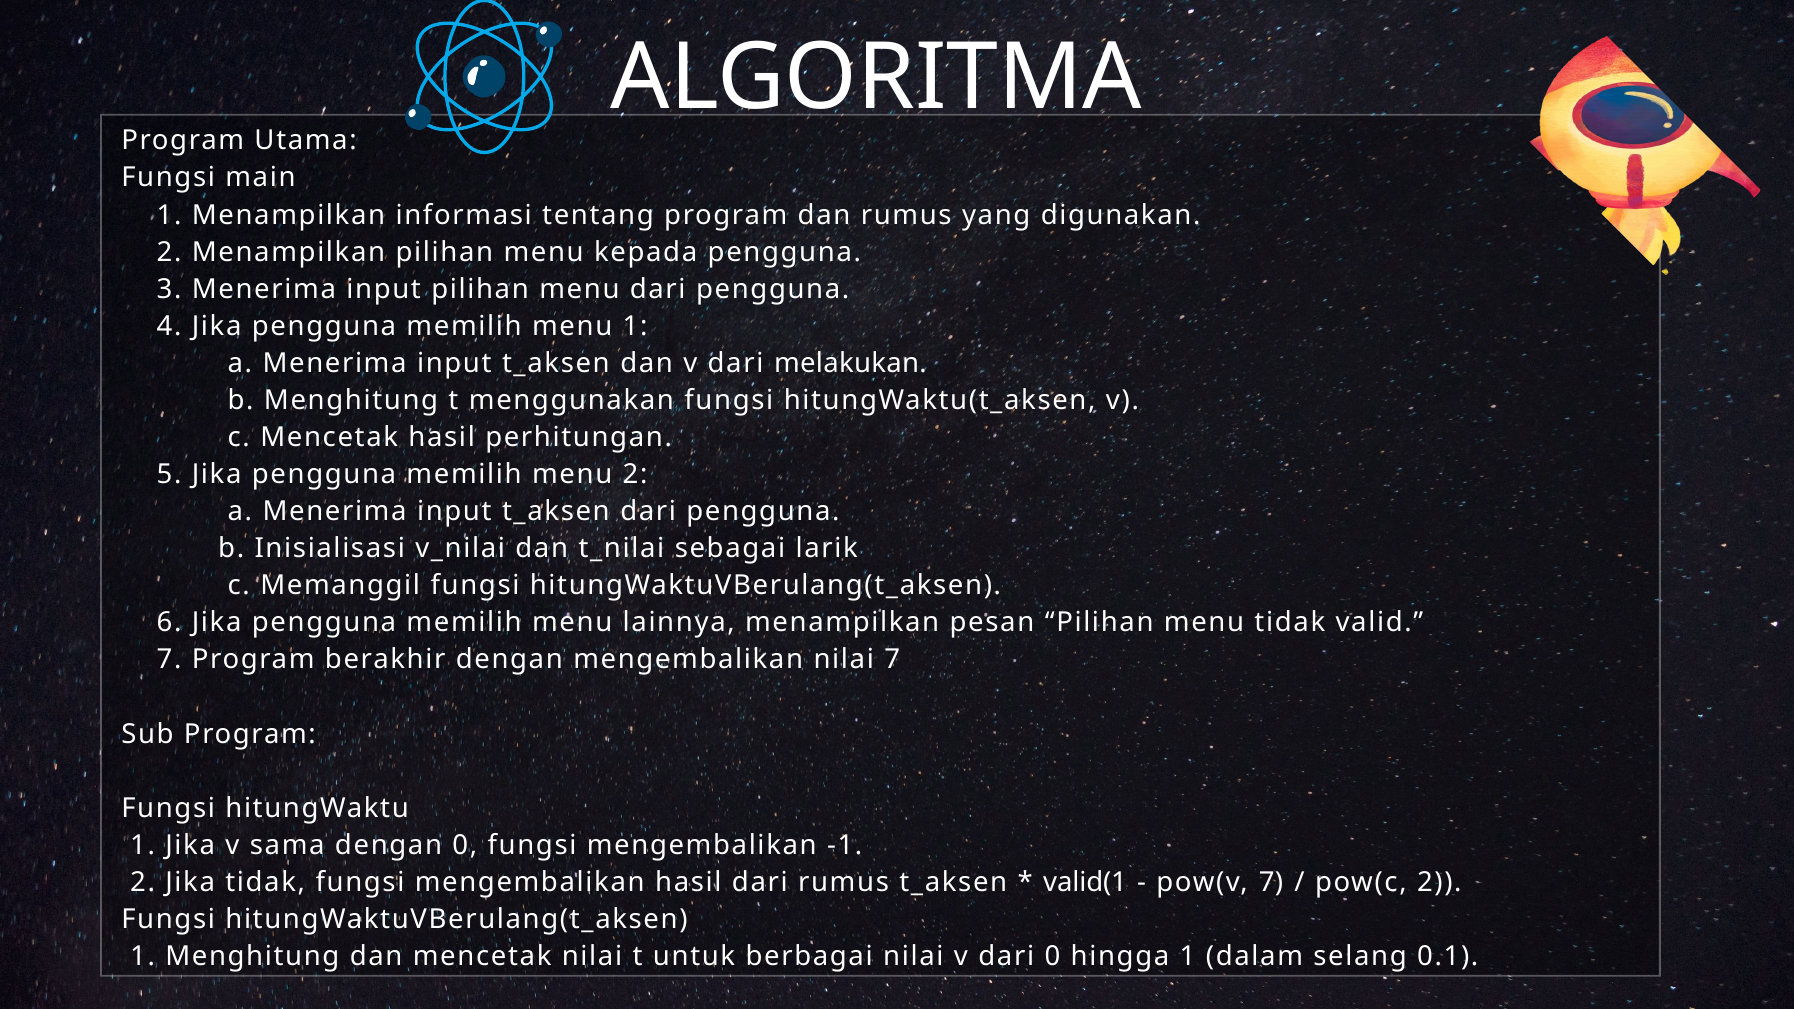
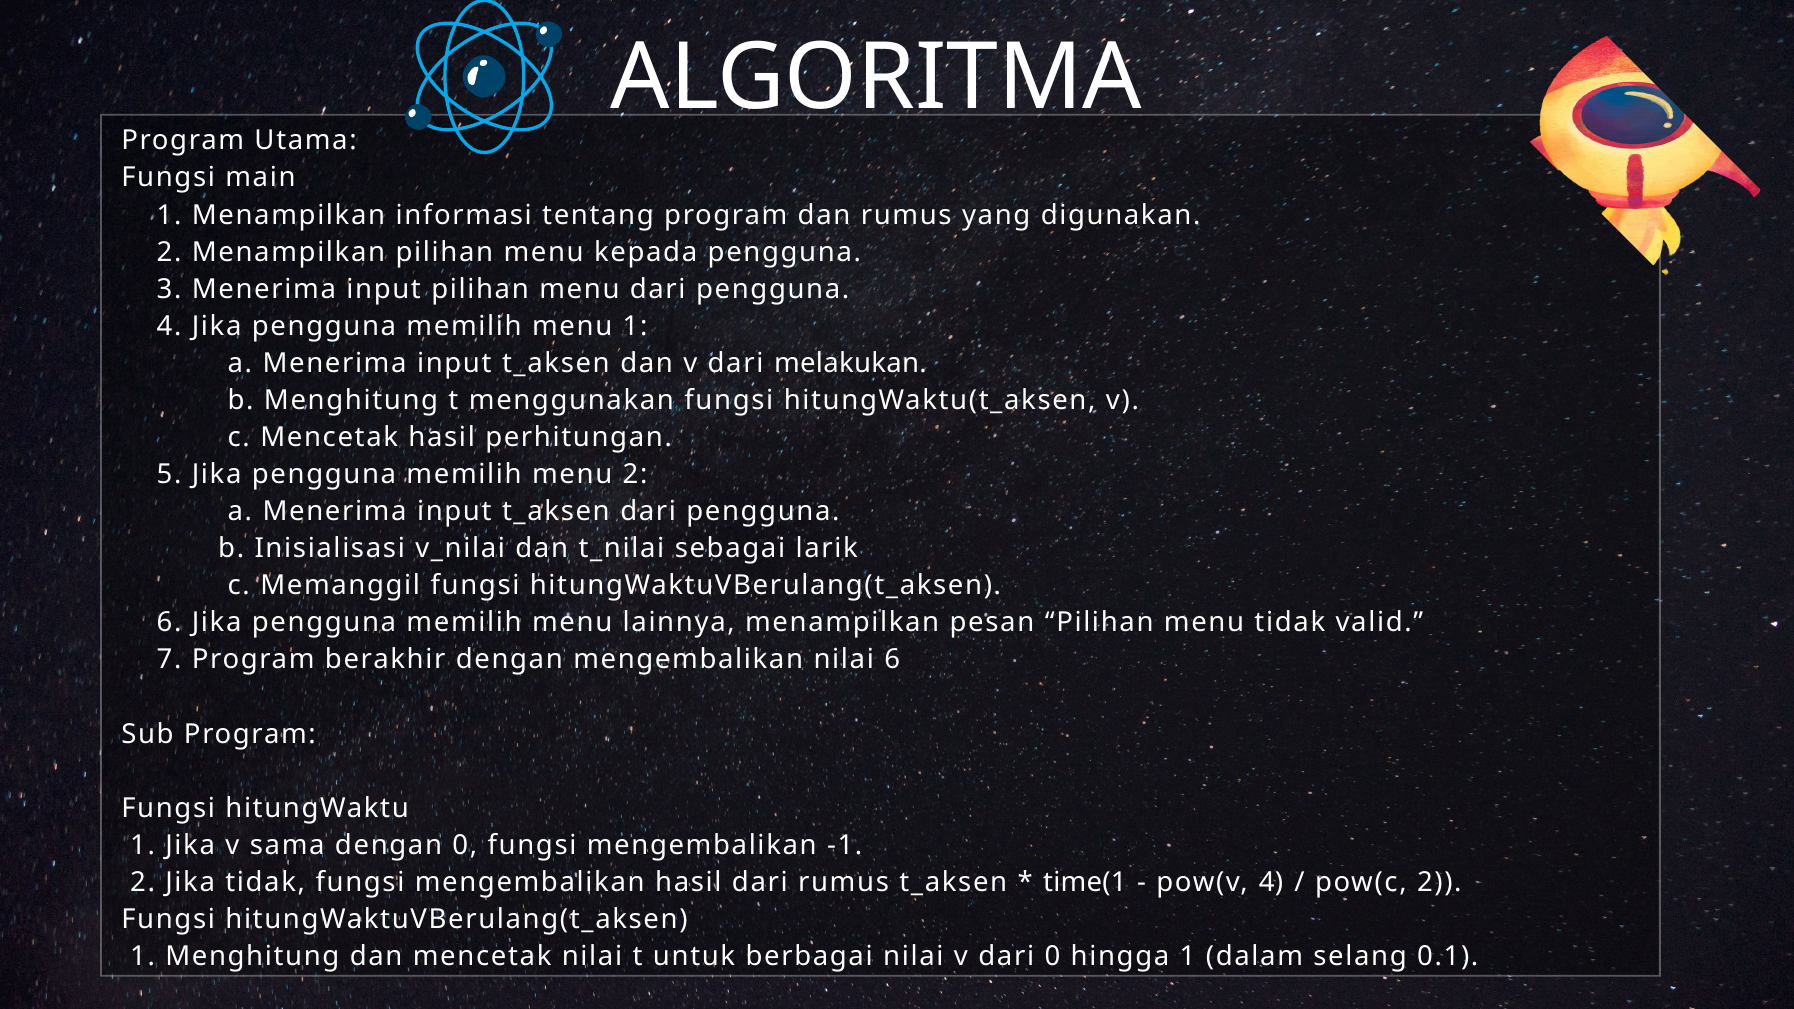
nilai 7: 7 -> 6
valid(1: valid(1 -> time(1
pow(v 7: 7 -> 4
